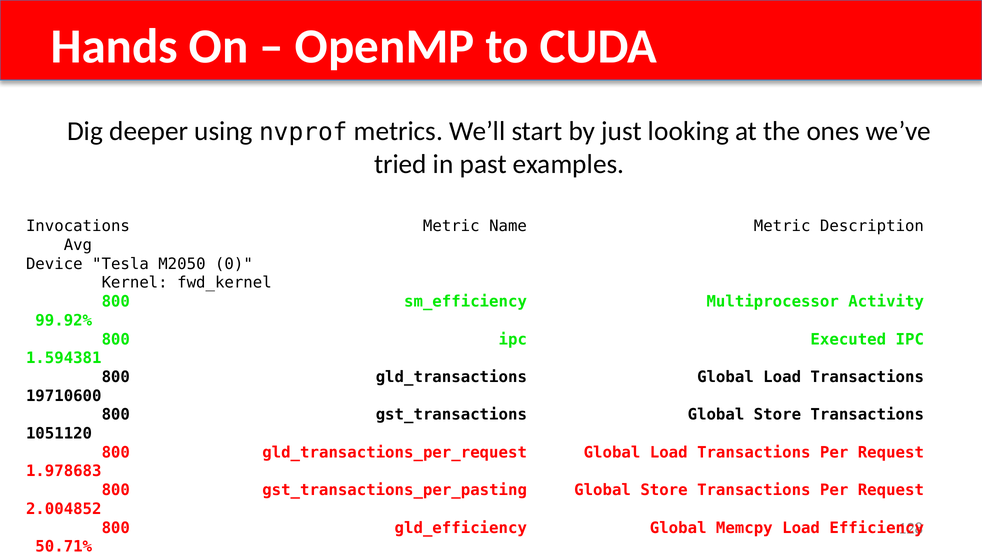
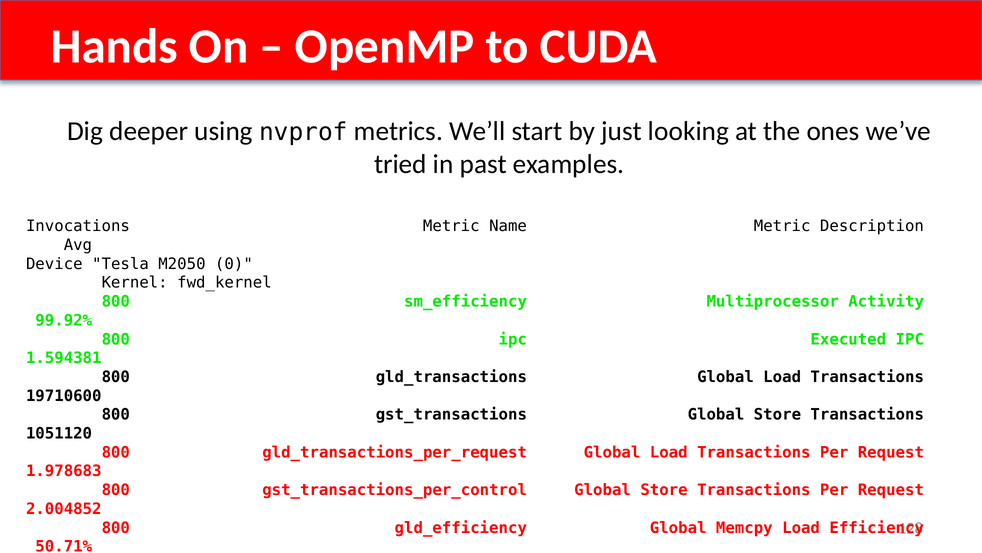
gst_transactions_per_pasting: gst_transactions_per_pasting -> gst_transactions_per_control
